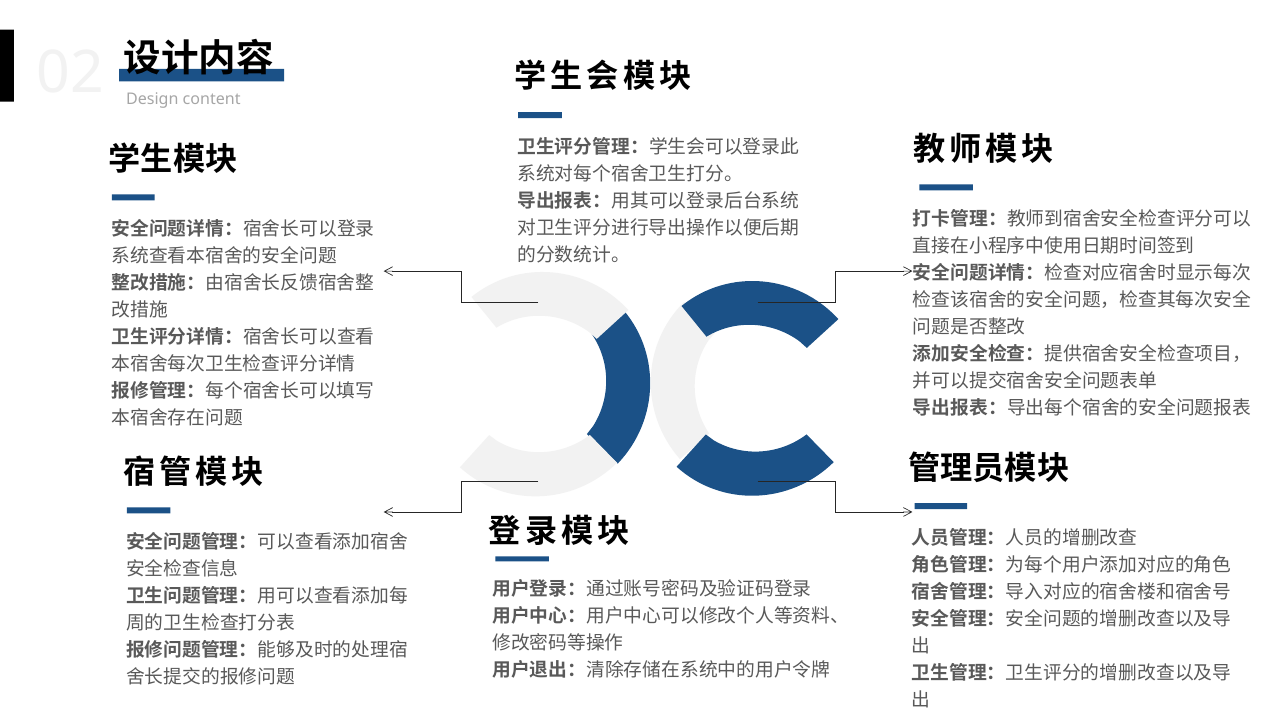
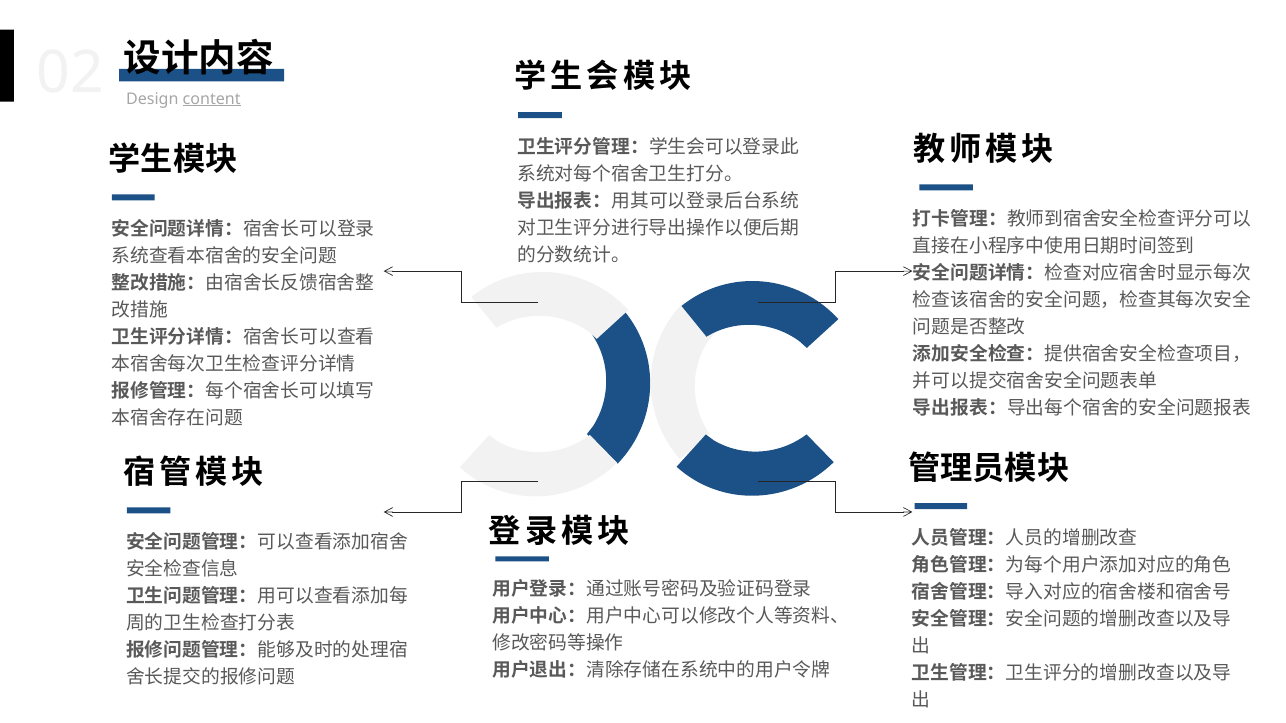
content underline: none -> present
